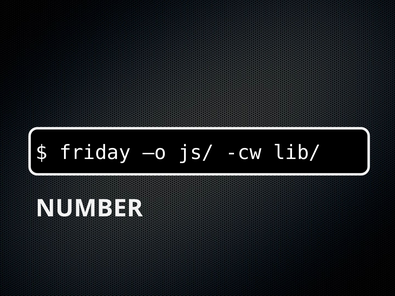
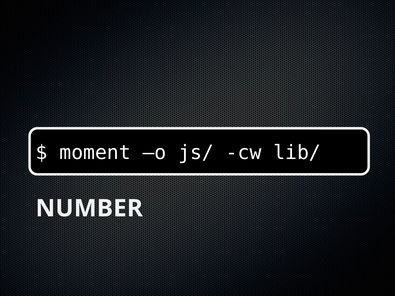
friday: friday -> moment
